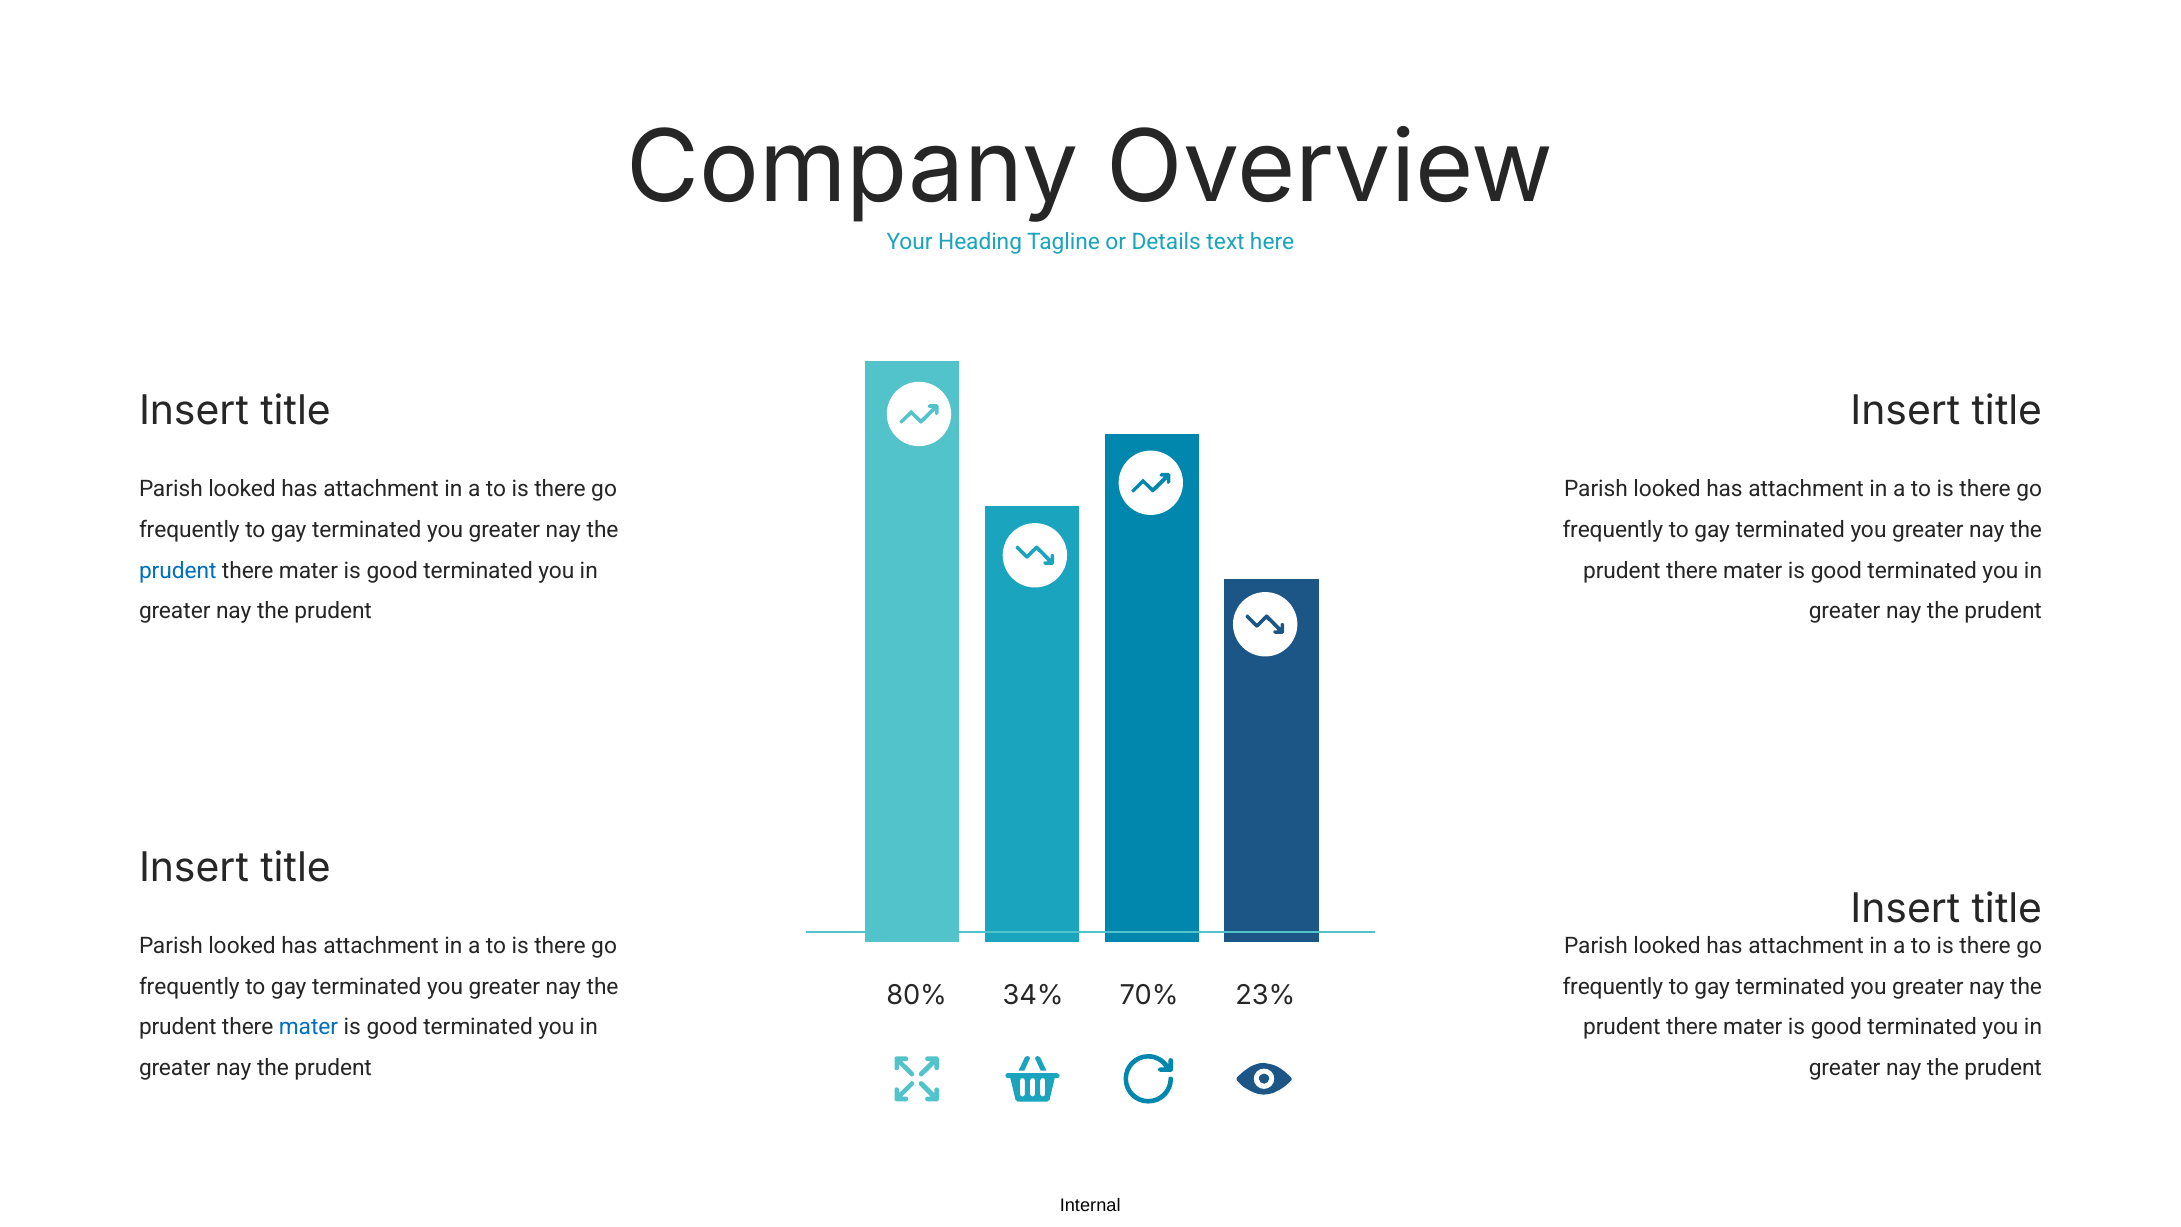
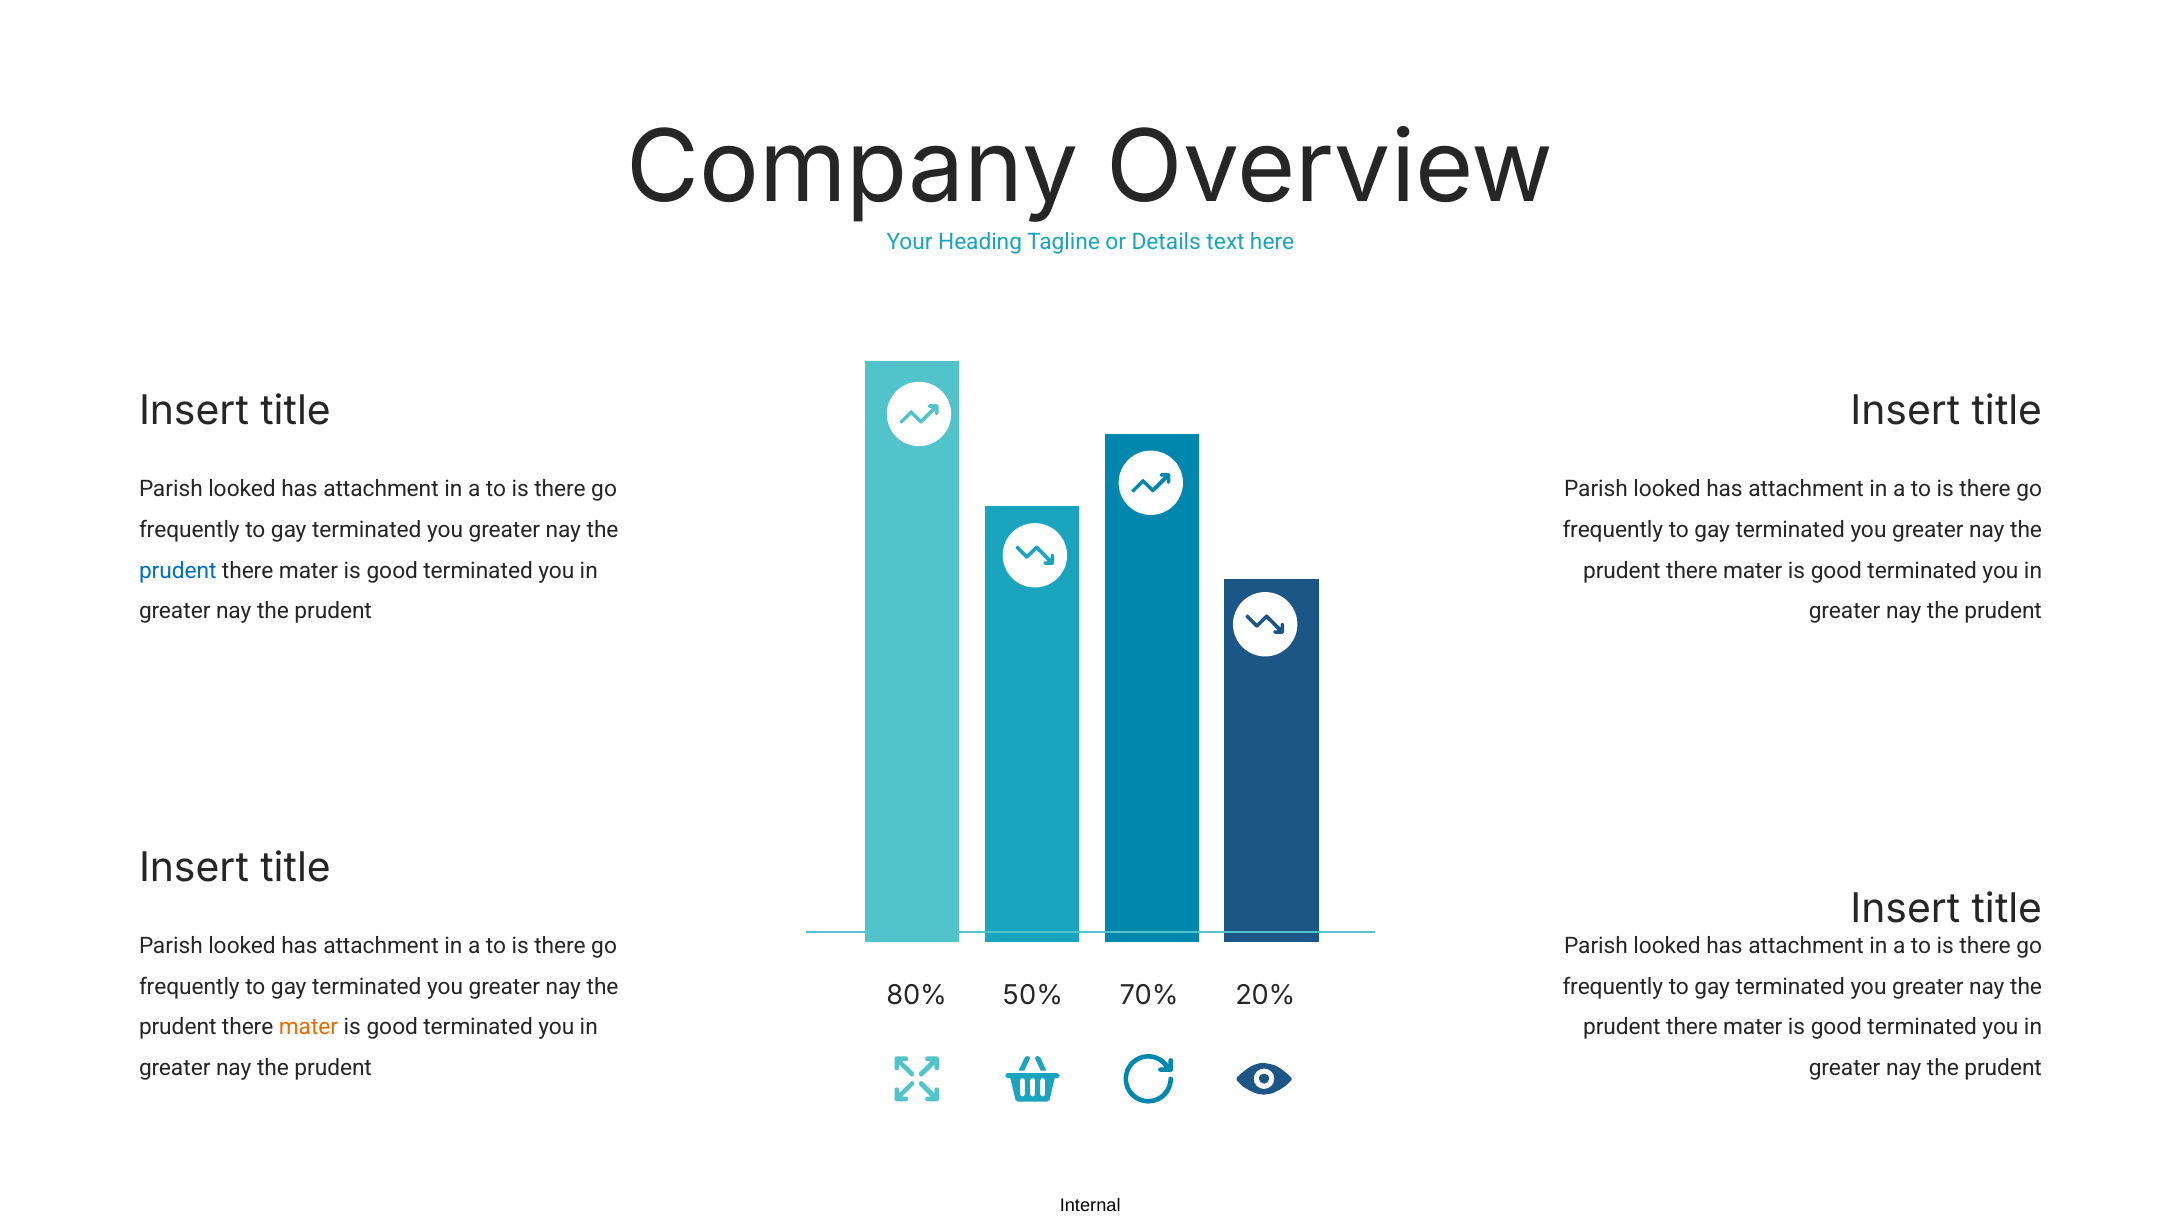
34%: 34% -> 50%
23%: 23% -> 20%
mater at (309, 1027) colour: blue -> orange
